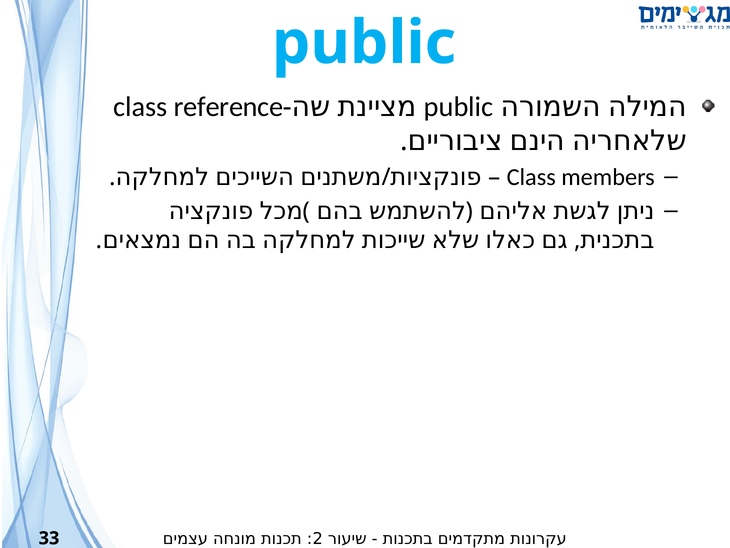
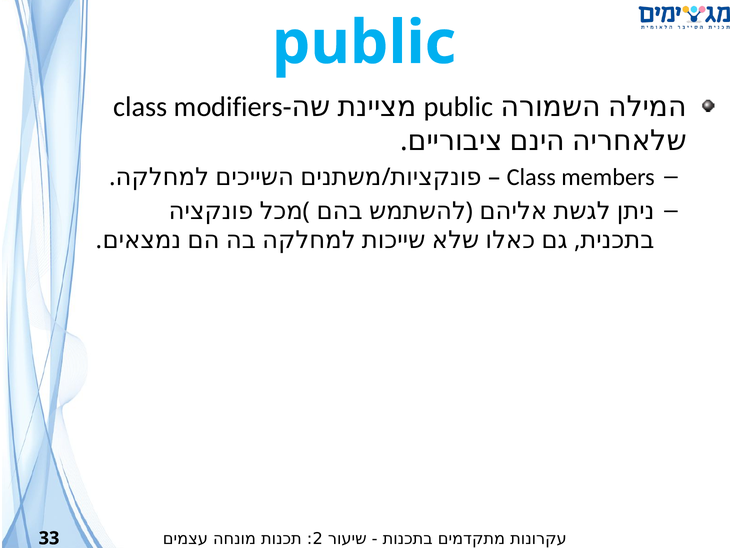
reference: reference -> modifiers
